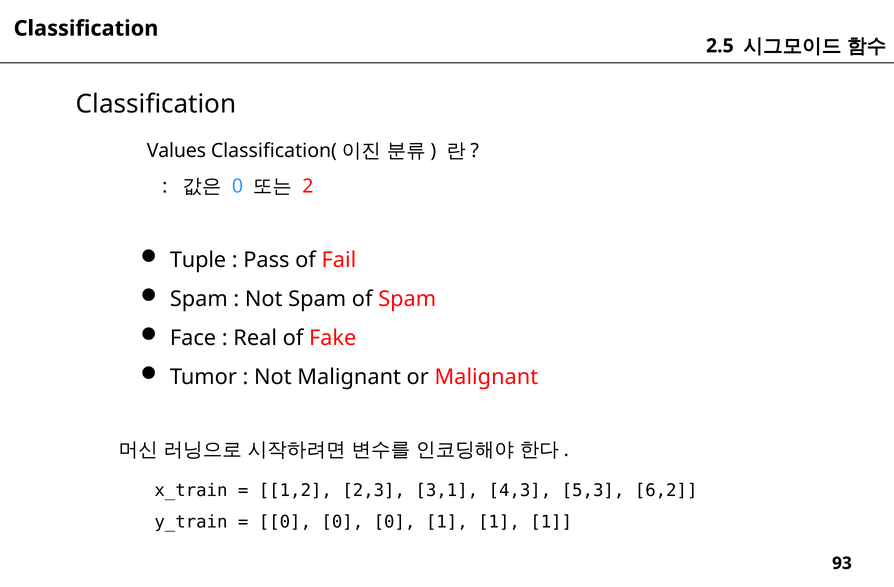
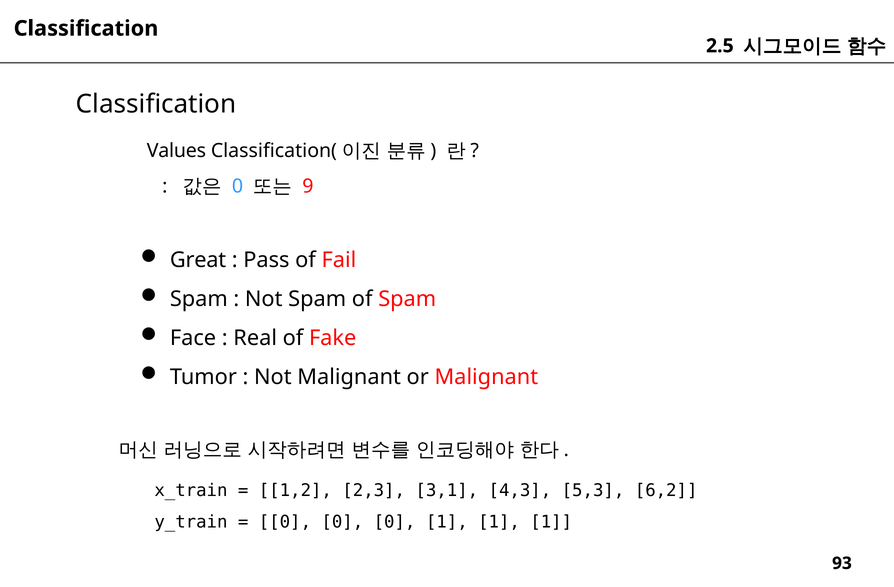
2: 2 -> 9
Tuple: Tuple -> Great
